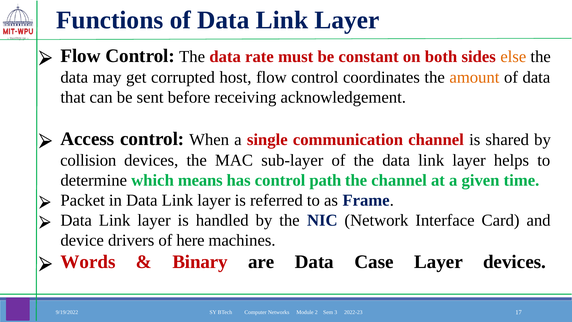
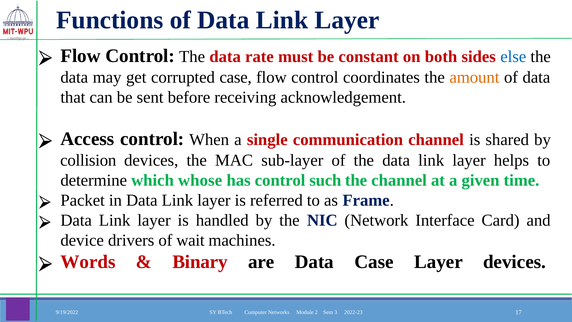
else colour: orange -> blue
corrupted host: host -> case
means: means -> whose
path: path -> such
here: here -> wait
